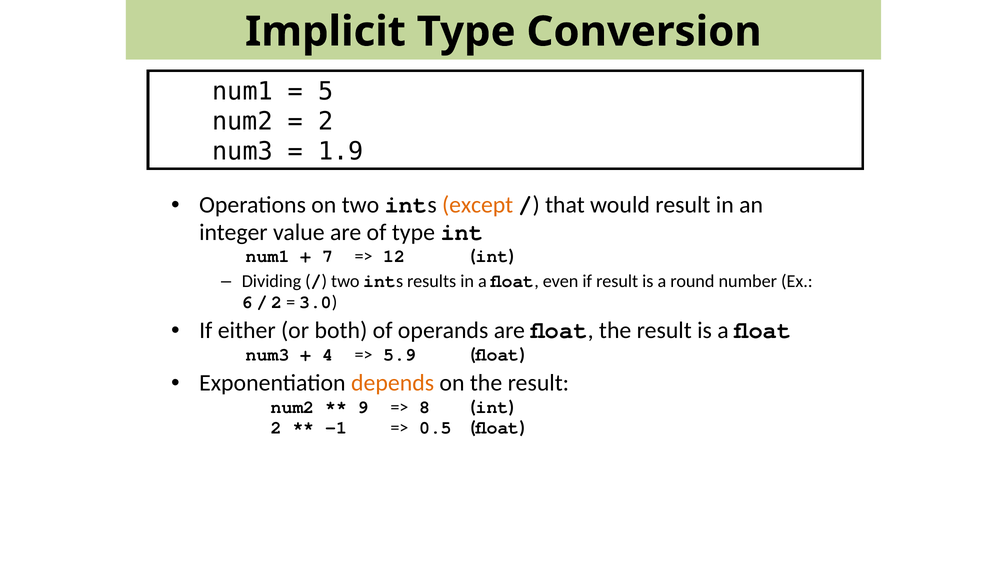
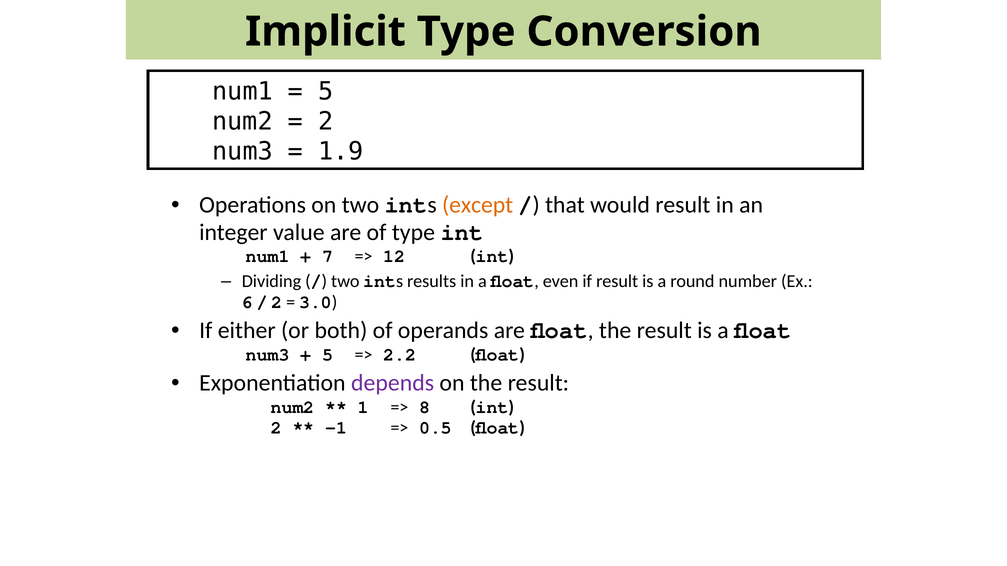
4 at (328, 355): 4 -> 5
5.9: 5.9 -> 2.2
depends colour: orange -> purple
9: 9 -> 1
